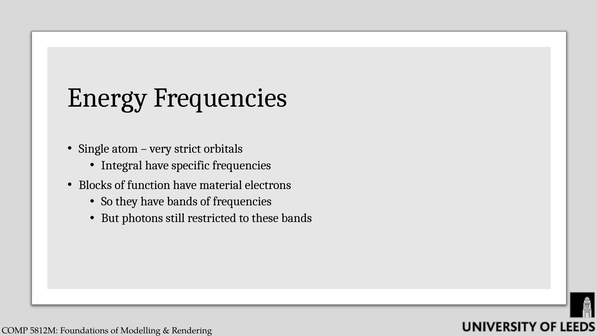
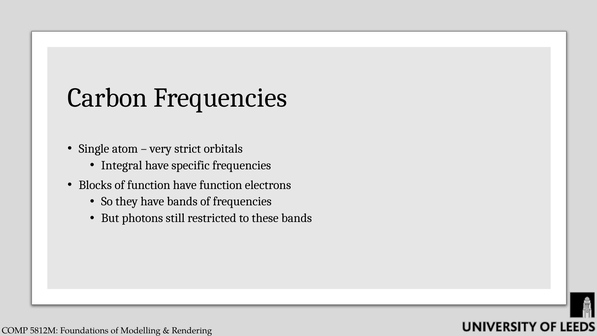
Energy: Energy -> Carbon
have material: material -> function
